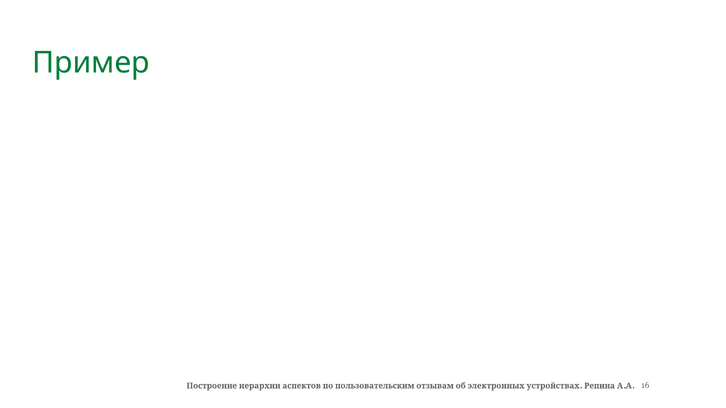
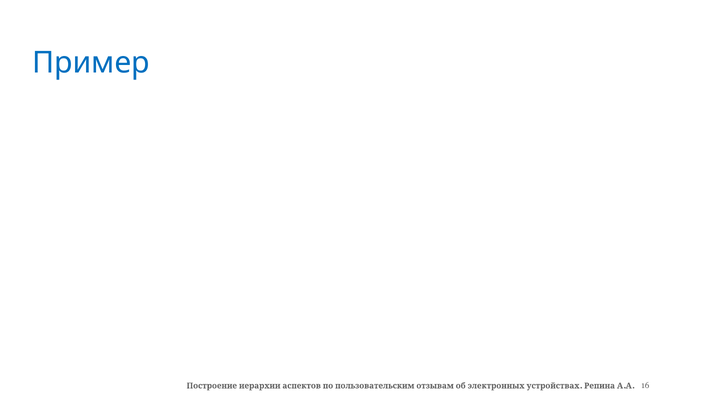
Пример colour: green -> blue
